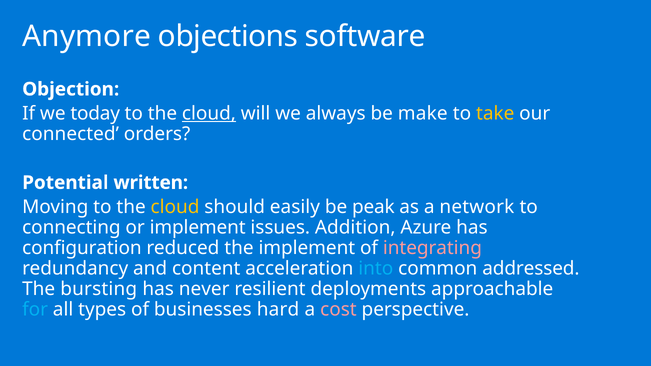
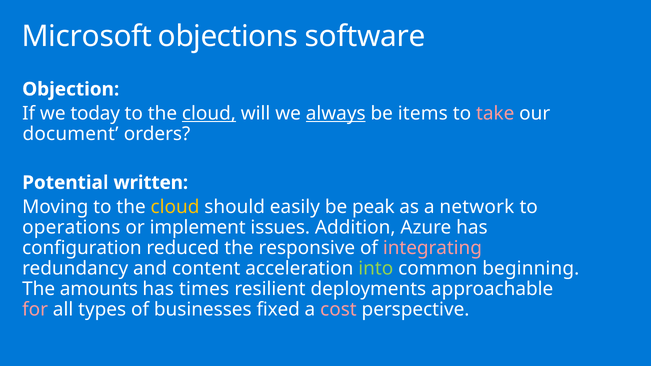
Anymore: Anymore -> Microsoft
always underline: none -> present
make: make -> items
take colour: yellow -> pink
connected: connected -> document
connecting: connecting -> operations
the implement: implement -> responsive
into colour: light blue -> light green
addressed: addressed -> beginning
bursting: bursting -> amounts
never: never -> times
for colour: light blue -> pink
hard: hard -> fixed
